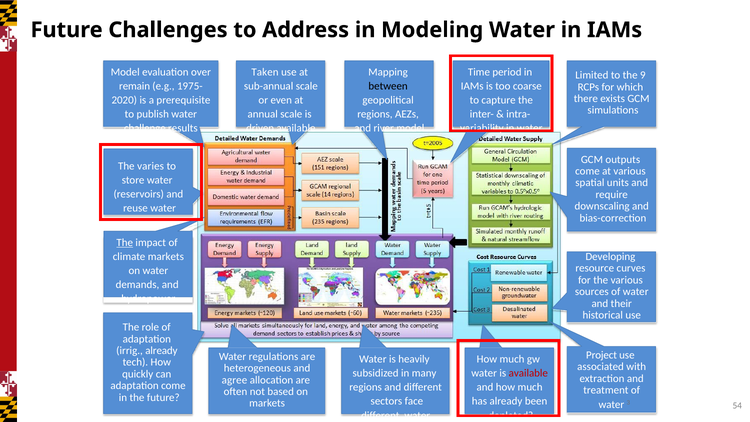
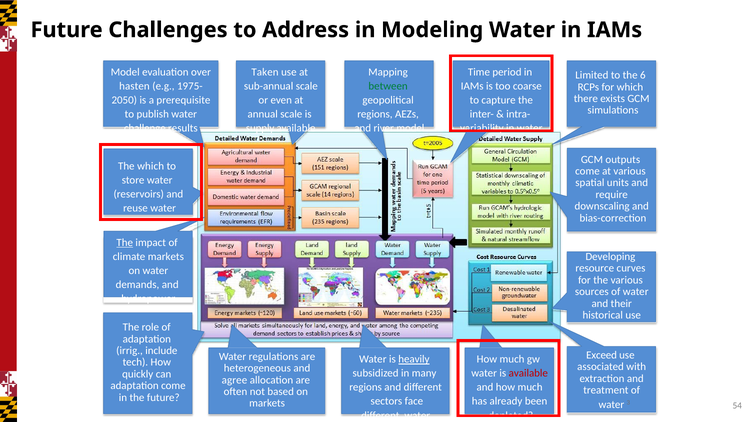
9: 9 -> 6
remain: remain -> hasten
between colour: black -> green
2020: 2020 -> 2050
driven: driven -> supply
The varies: varies -> which
irrig already: already -> include
Project: Project -> Exceed
heavily underline: none -> present
